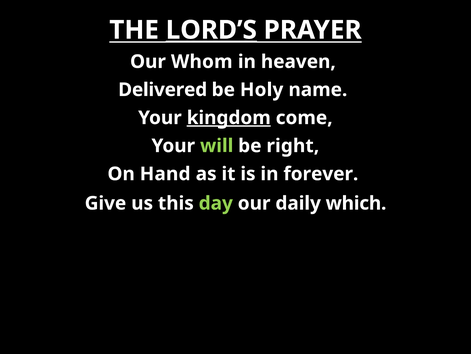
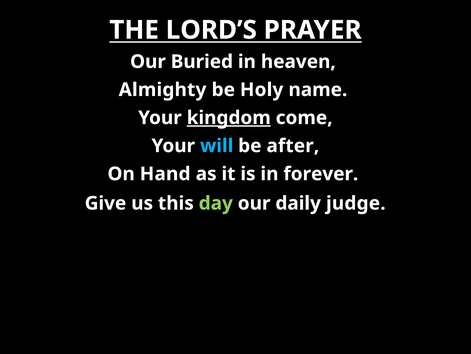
LORD’S underline: present -> none
Whom: Whom -> Buried
Delivered: Delivered -> Almighty
will colour: light green -> light blue
right: right -> after
which: which -> judge
